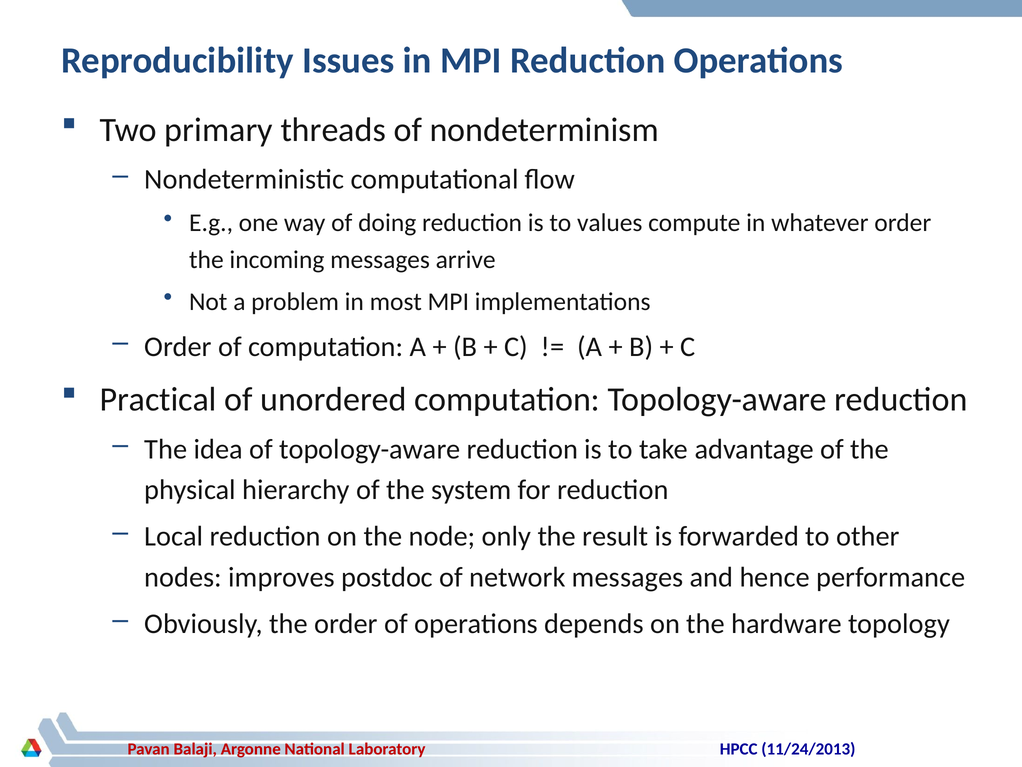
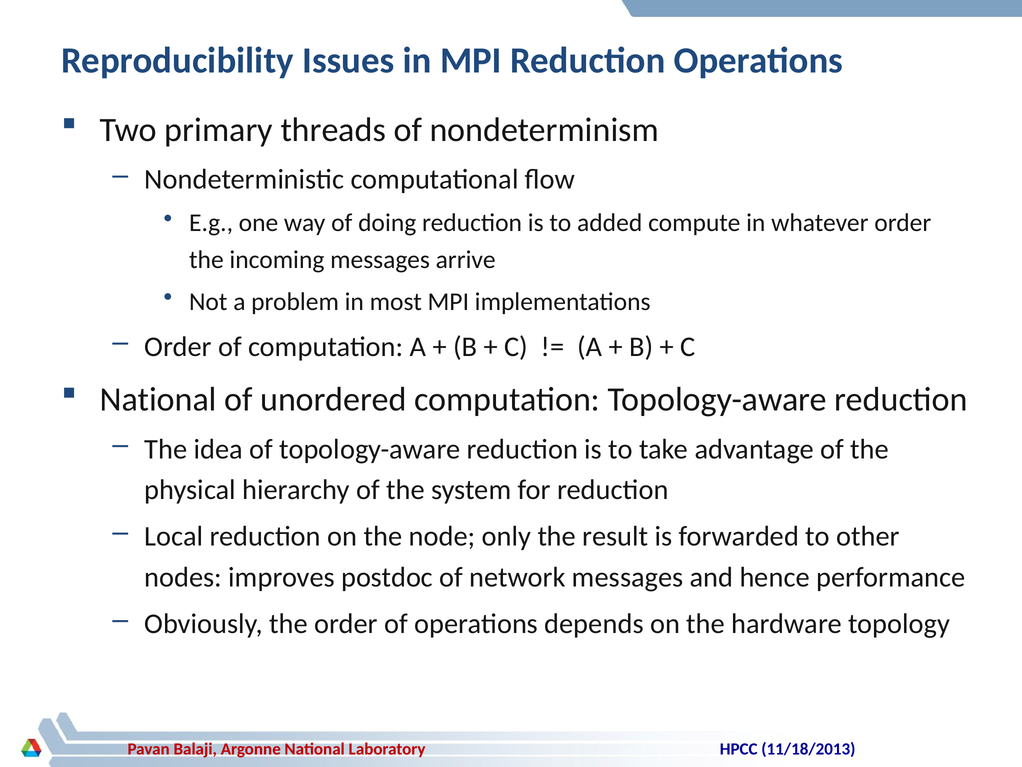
values: values -> added
Practical at (158, 399): Practical -> National
11/24/2013: 11/24/2013 -> 11/18/2013
